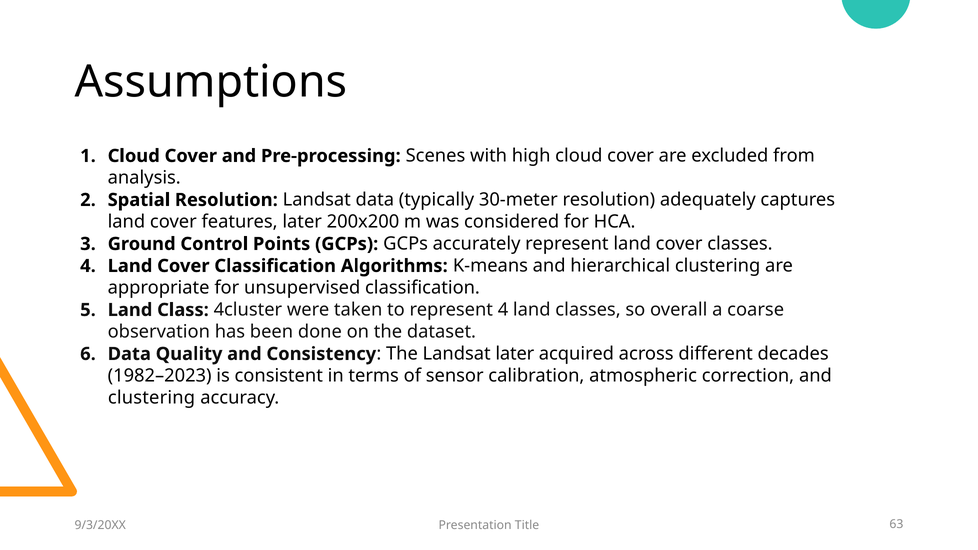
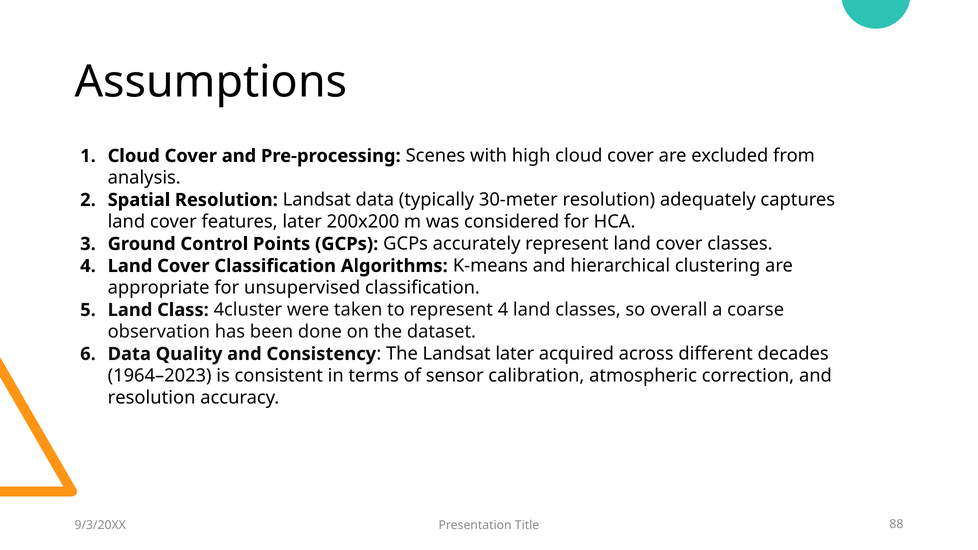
1982–2023: 1982–2023 -> 1964–2023
clustering at (152, 398): clustering -> resolution
63: 63 -> 88
